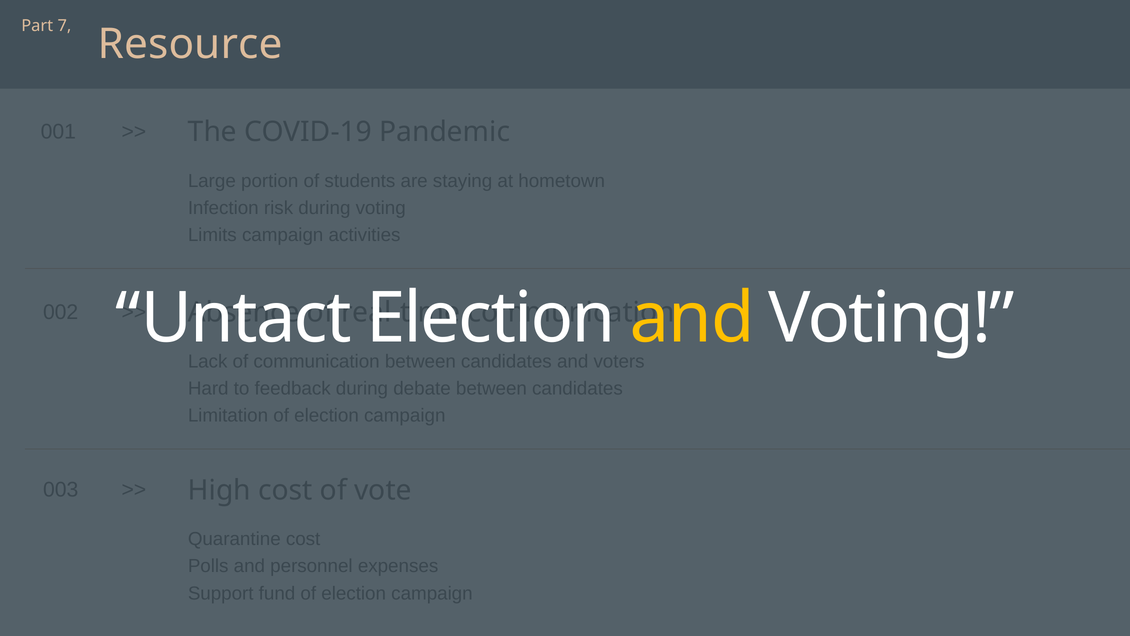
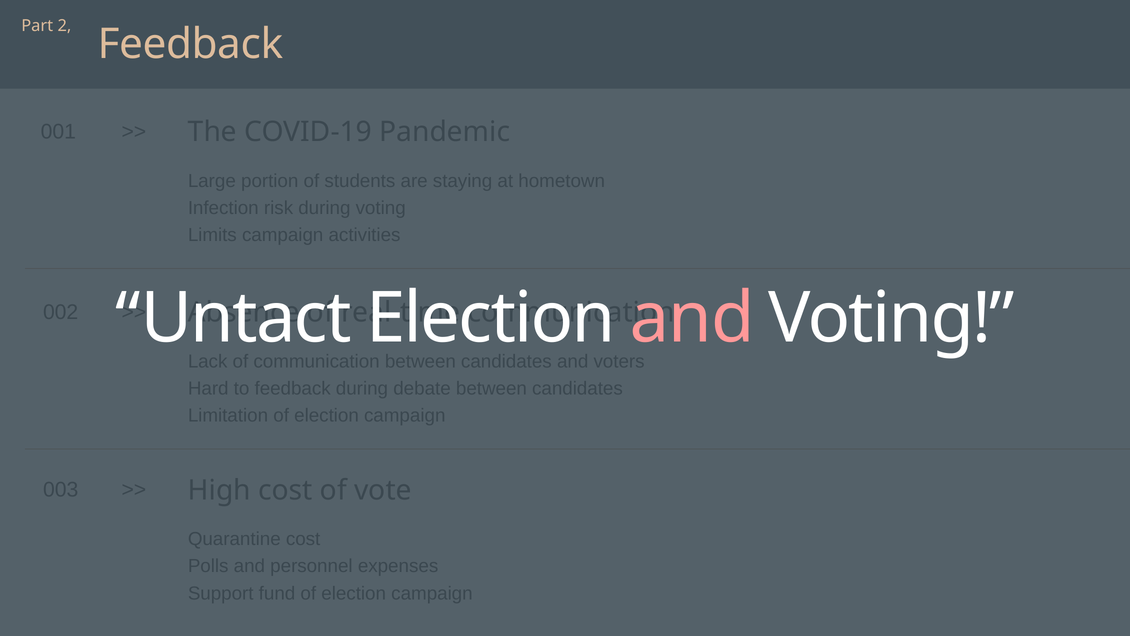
7: 7 -> 2
Resource at (190, 44): Resource -> Feedback
and at (692, 318) colour: yellow -> pink
